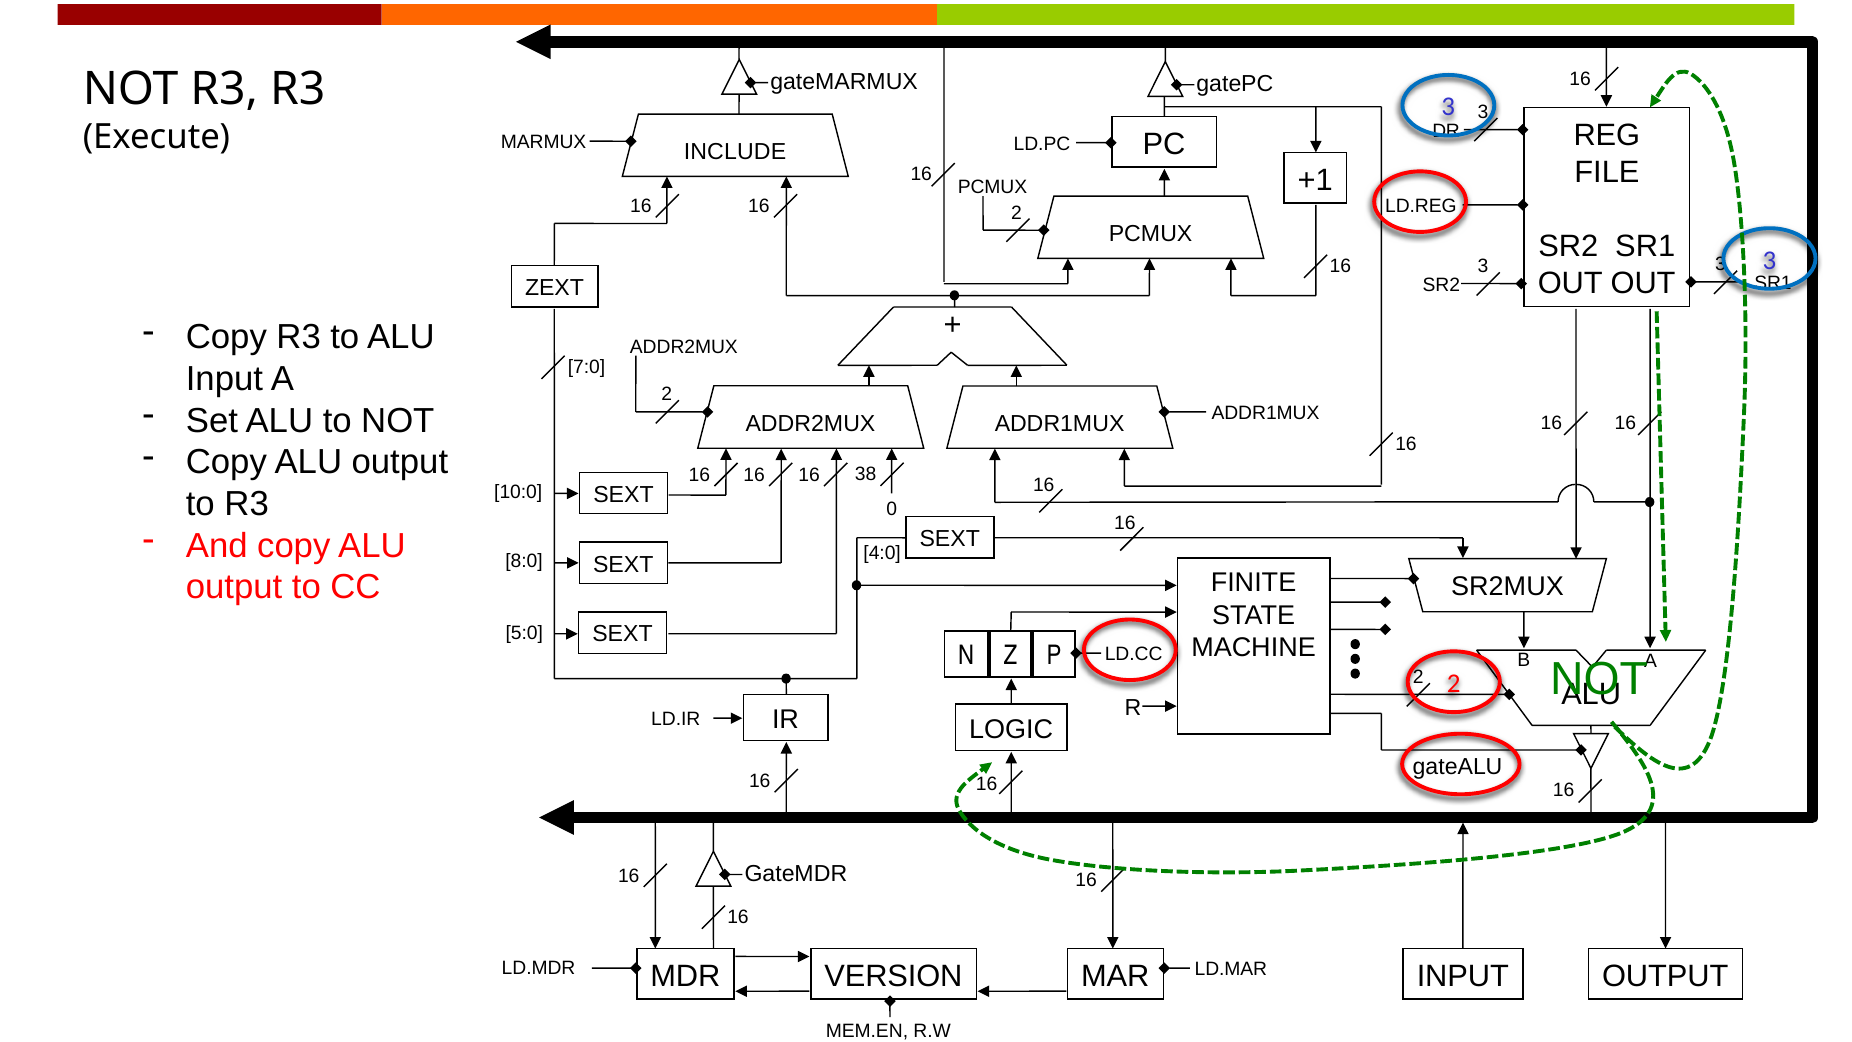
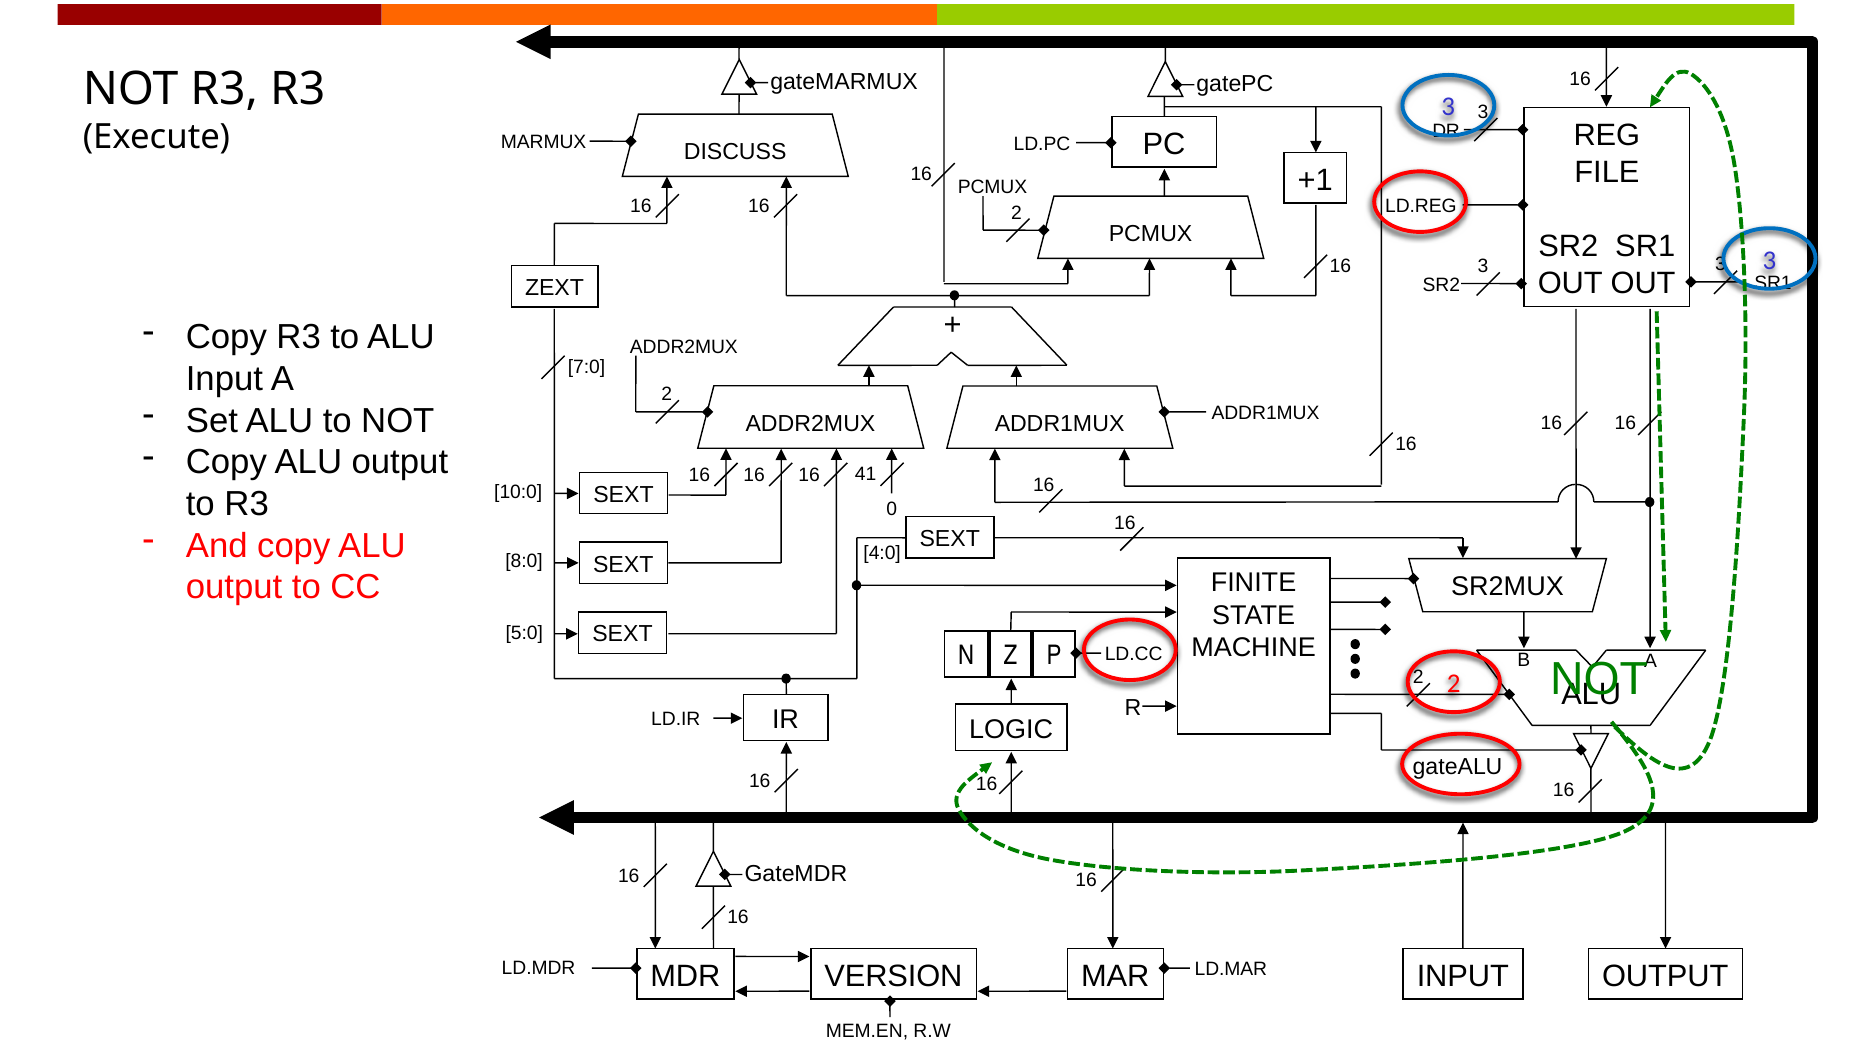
INCLUDE: INCLUDE -> DISCUSS
38: 38 -> 41
